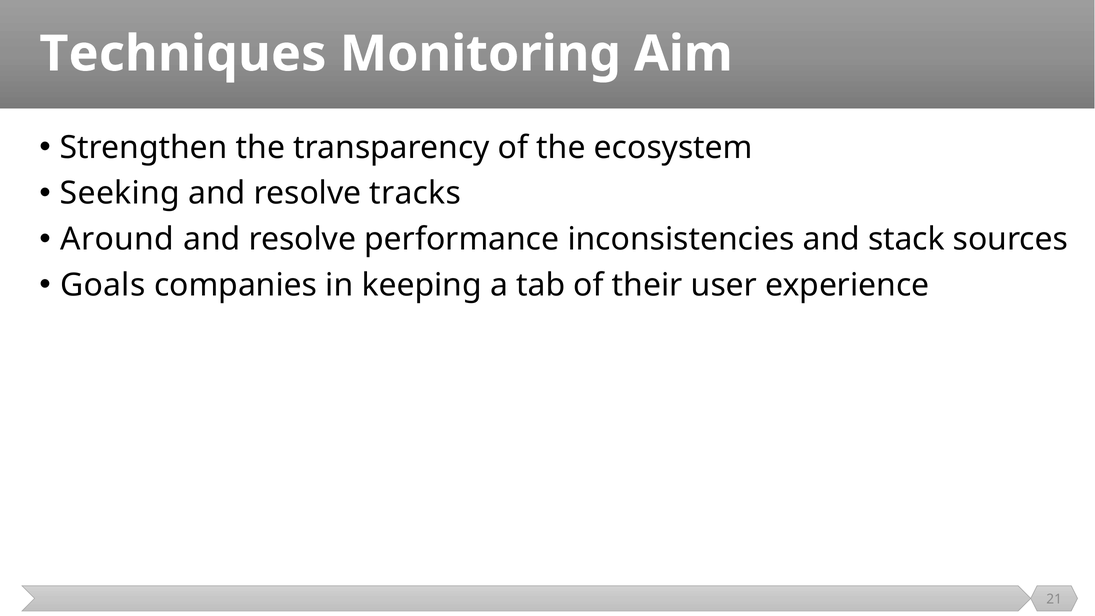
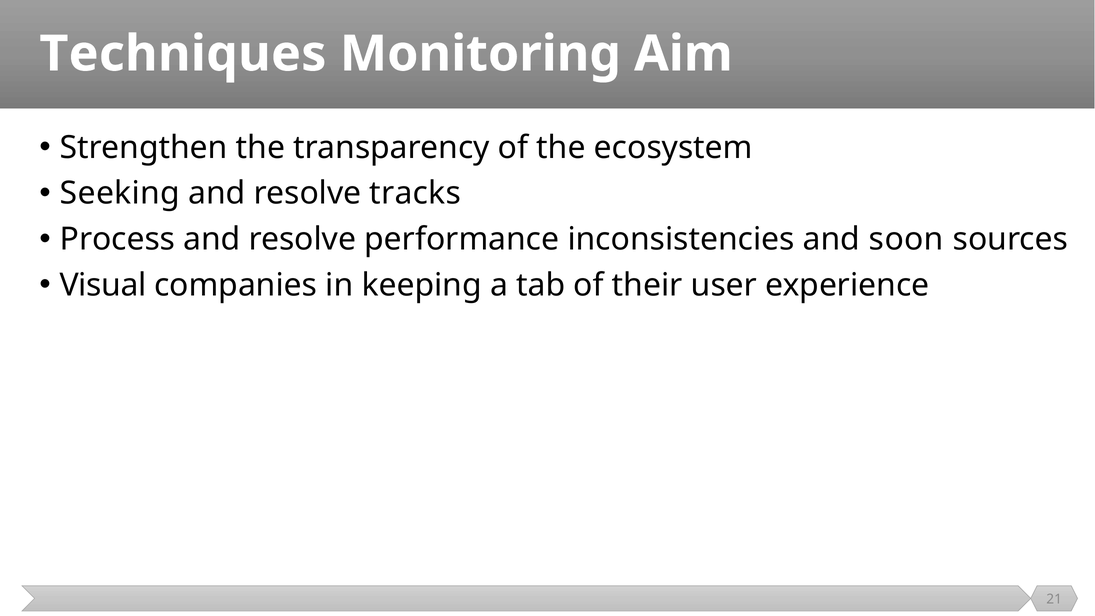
Around: Around -> Process
stack: stack -> soon
Goals: Goals -> Visual
